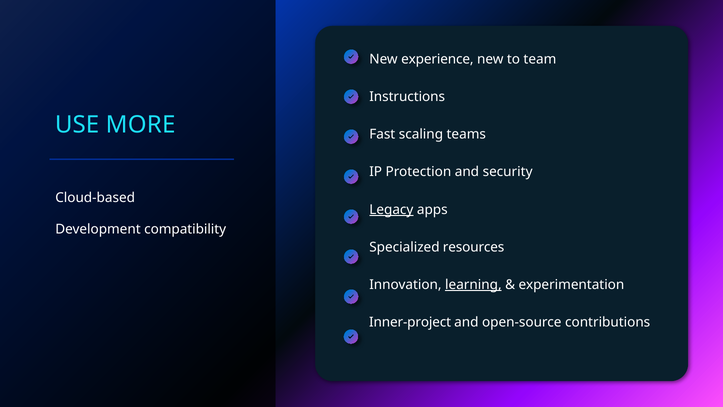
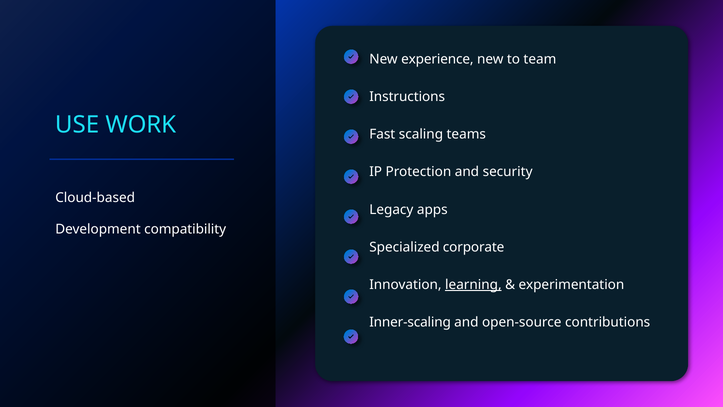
MORE: MORE -> WORK
Legacy underline: present -> none
resources: resources -> corporate
Inner-project: Inner-project -> Inner-scaling
